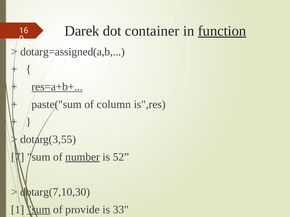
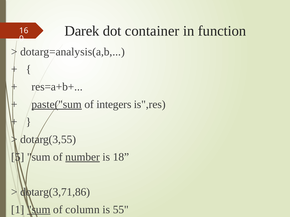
function underline: present -> none
dotarg=assigned(a,b: dotarg=assigned(a,b -> dotarg=analysis(a,b
res=a+b+ underline: present -> none
paste("sum underline: none -> present
column: column -> integers
7: 7 -> 5
52: 52 -> 18
dotarg(7,10,30: dotarg(7,10,30 -> dotarg(3,71,86
provide: provide -> column
33: 33 -> 55
